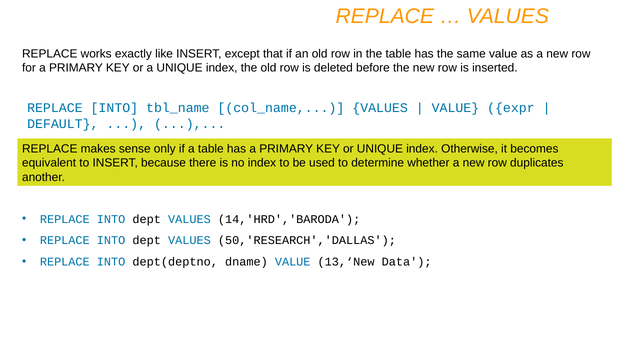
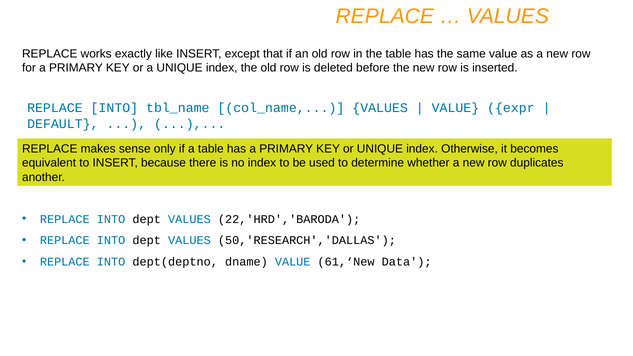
14,'HRD','BARODA: 14,'HRD','BARODA -> 22,'HRD','BARODA
13,‘New: 13,‘New -> 61,‘New
